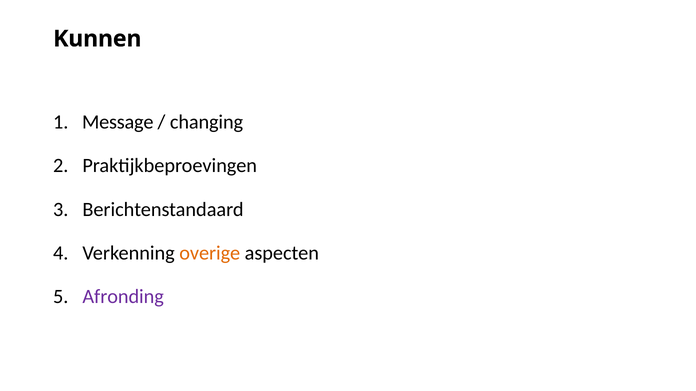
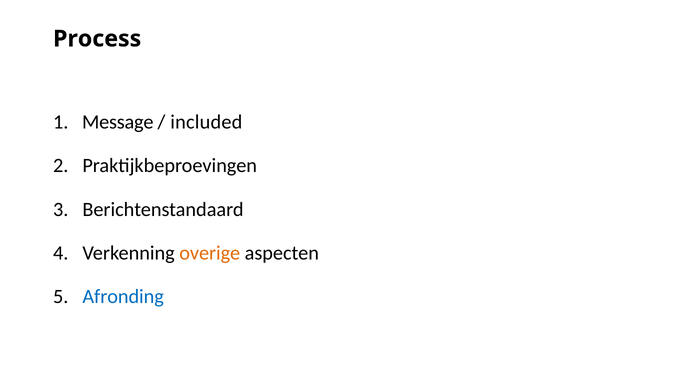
Kunnen: Kunnen -> Process
changing: changing -> included
Afronding colour: purple -> blue
